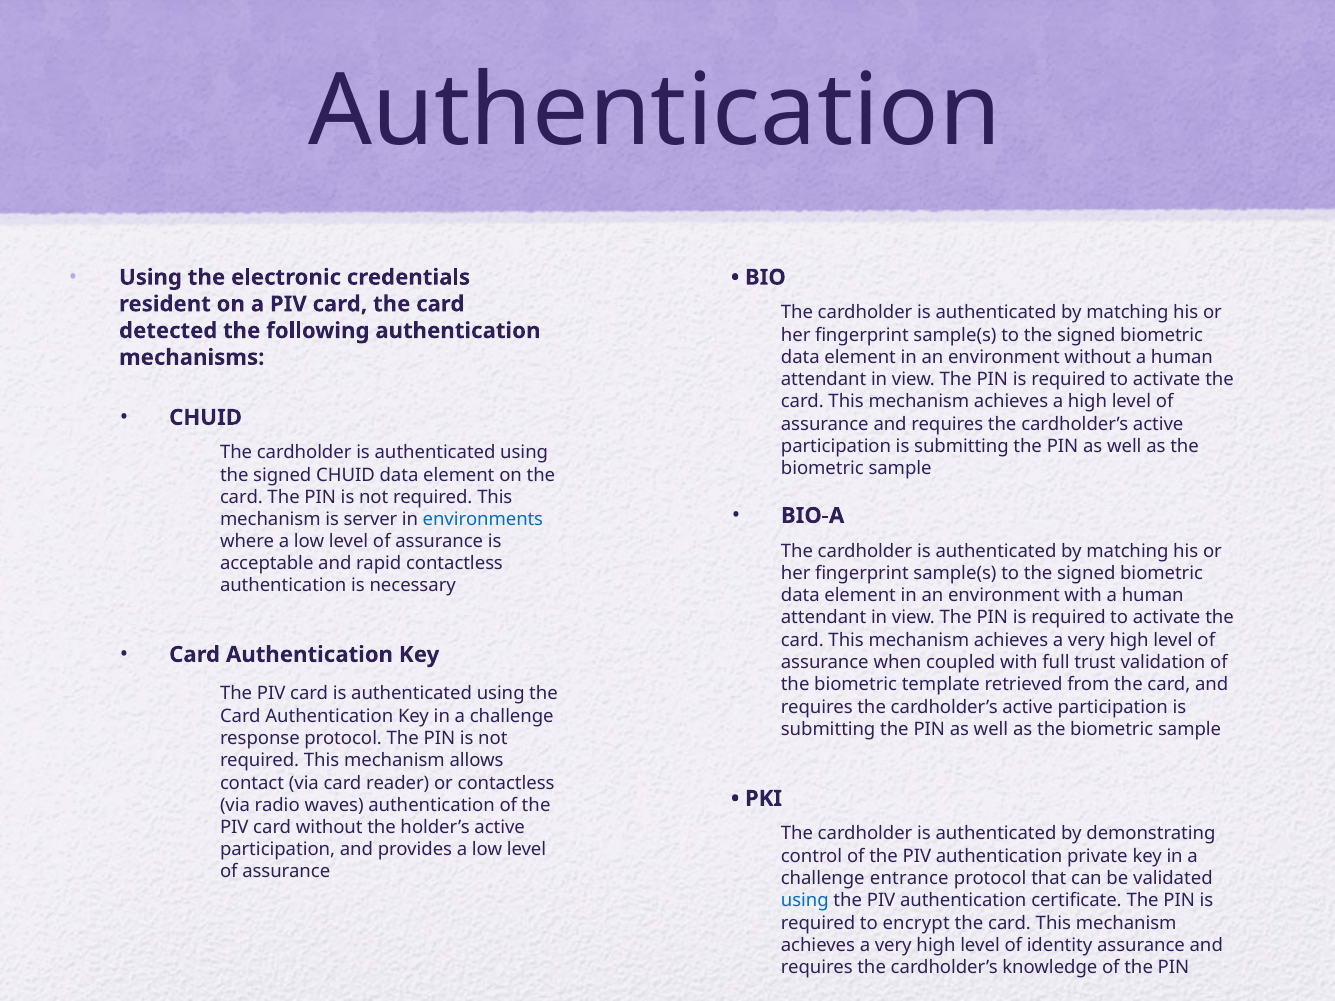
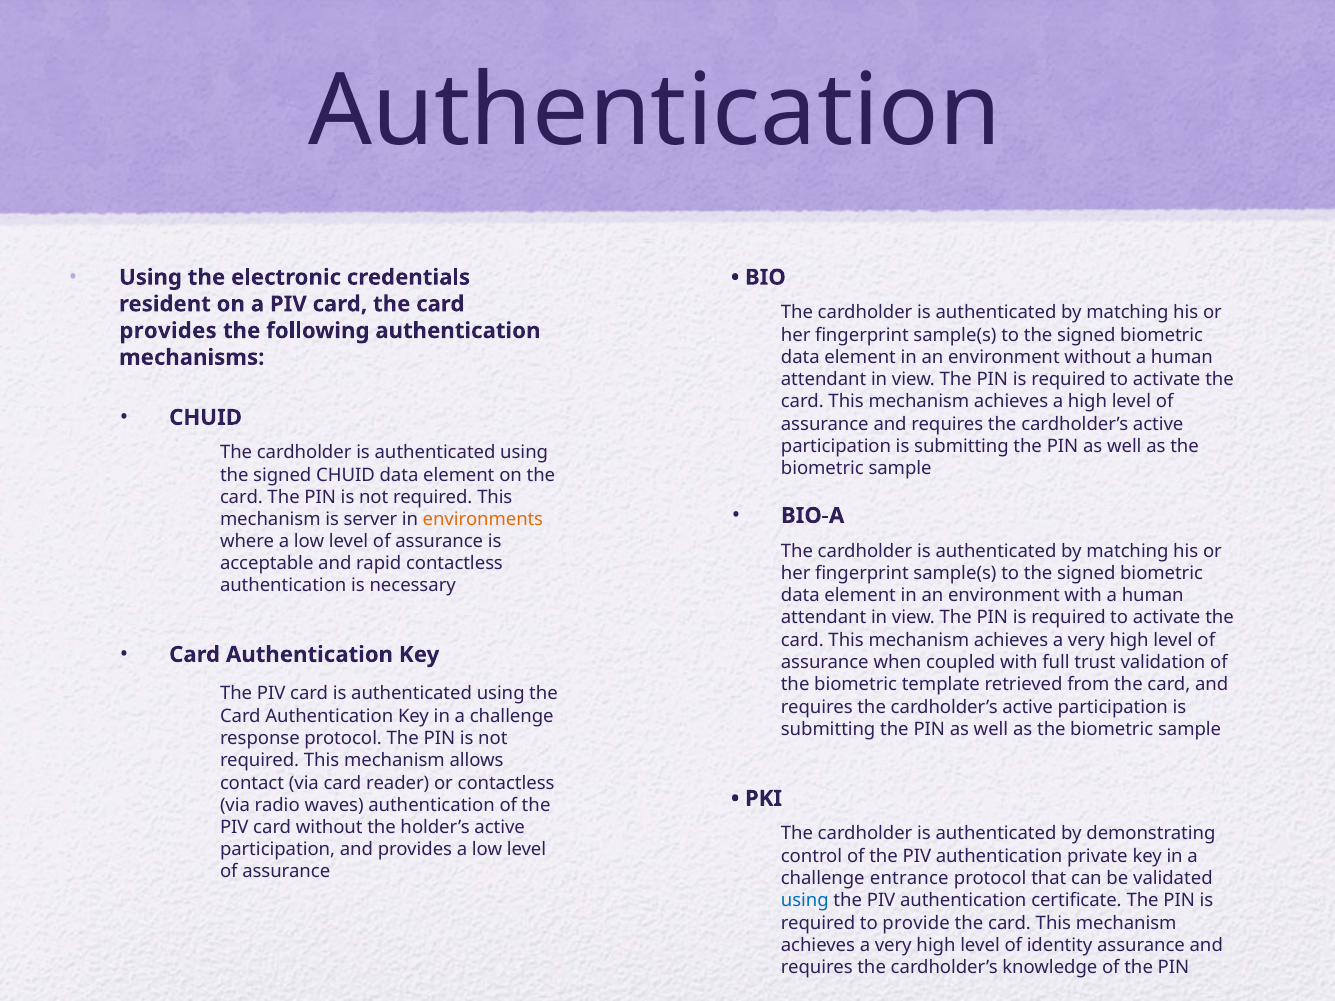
detected at (168, 331): detected -> provides
environments colour: blue -> orange
encrypt: encrypt -> provide
